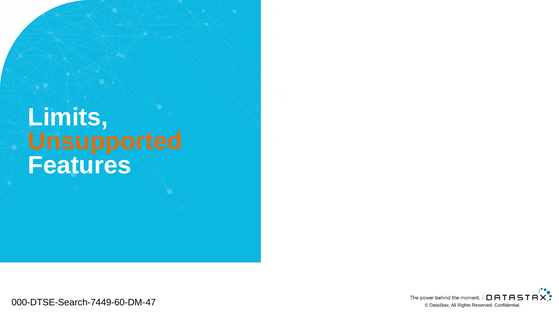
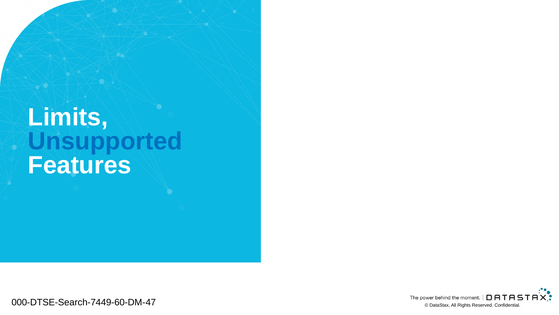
Unsupported colour: orange -> blue
